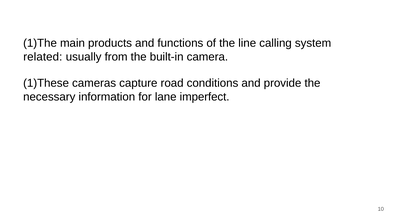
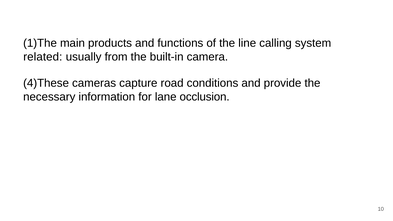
1)These: 1)These -> 4)These
imperfect: imperfect -> occlusion
